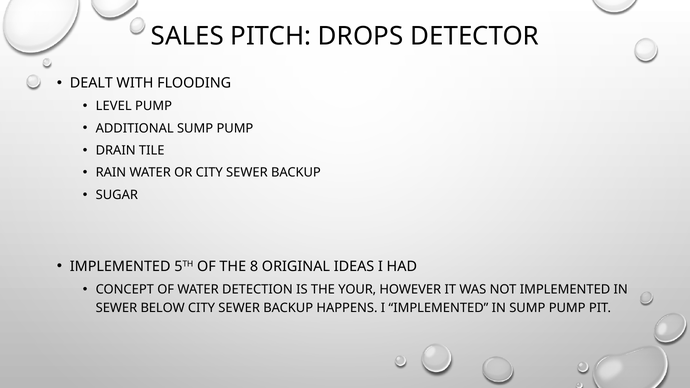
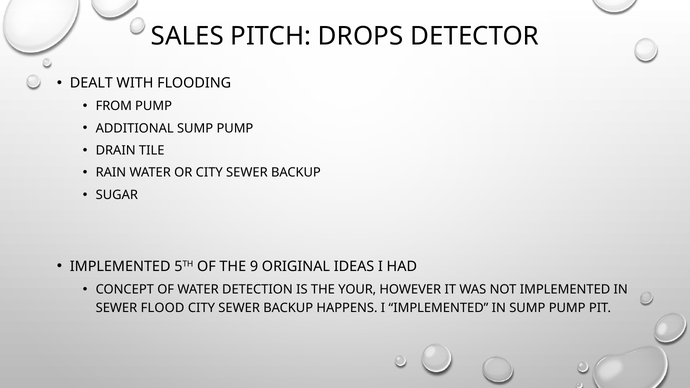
LEVEL: LEVEL -> FROM
8: 8 -> 9
BELOW: BELOW -> FLOOD
